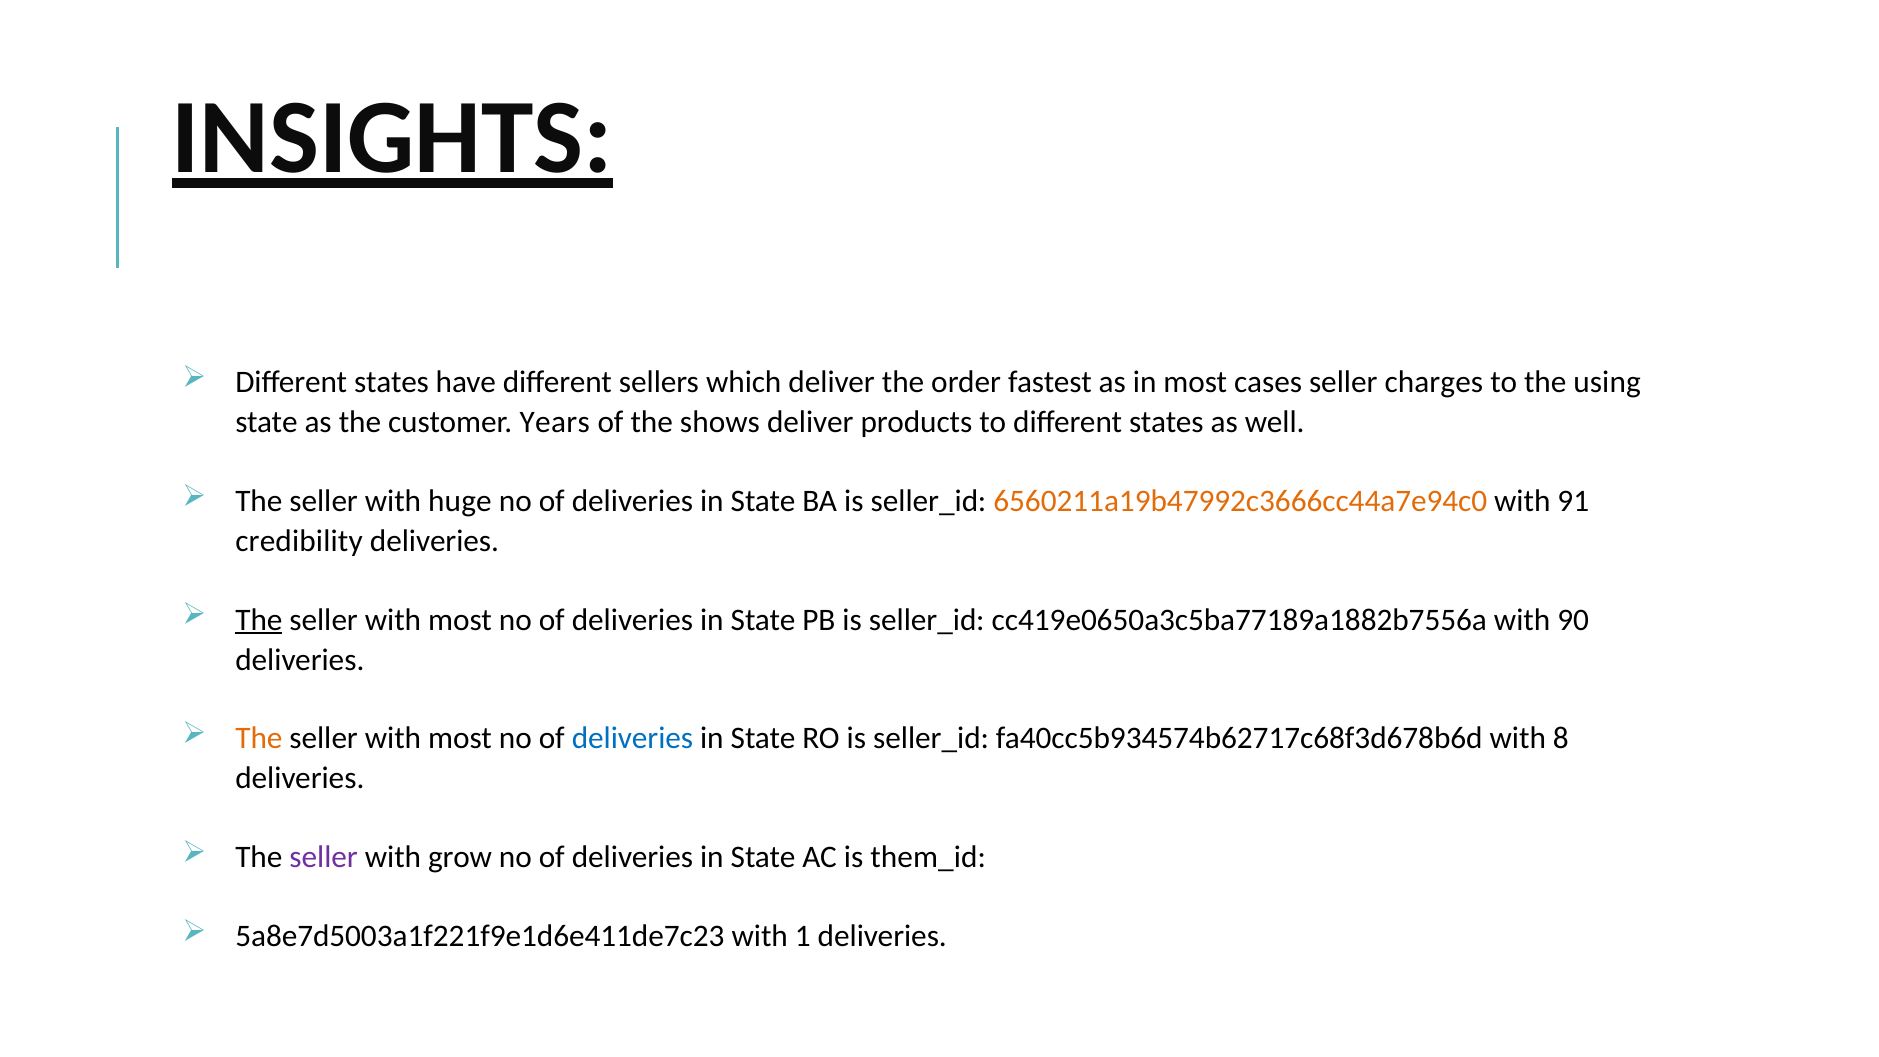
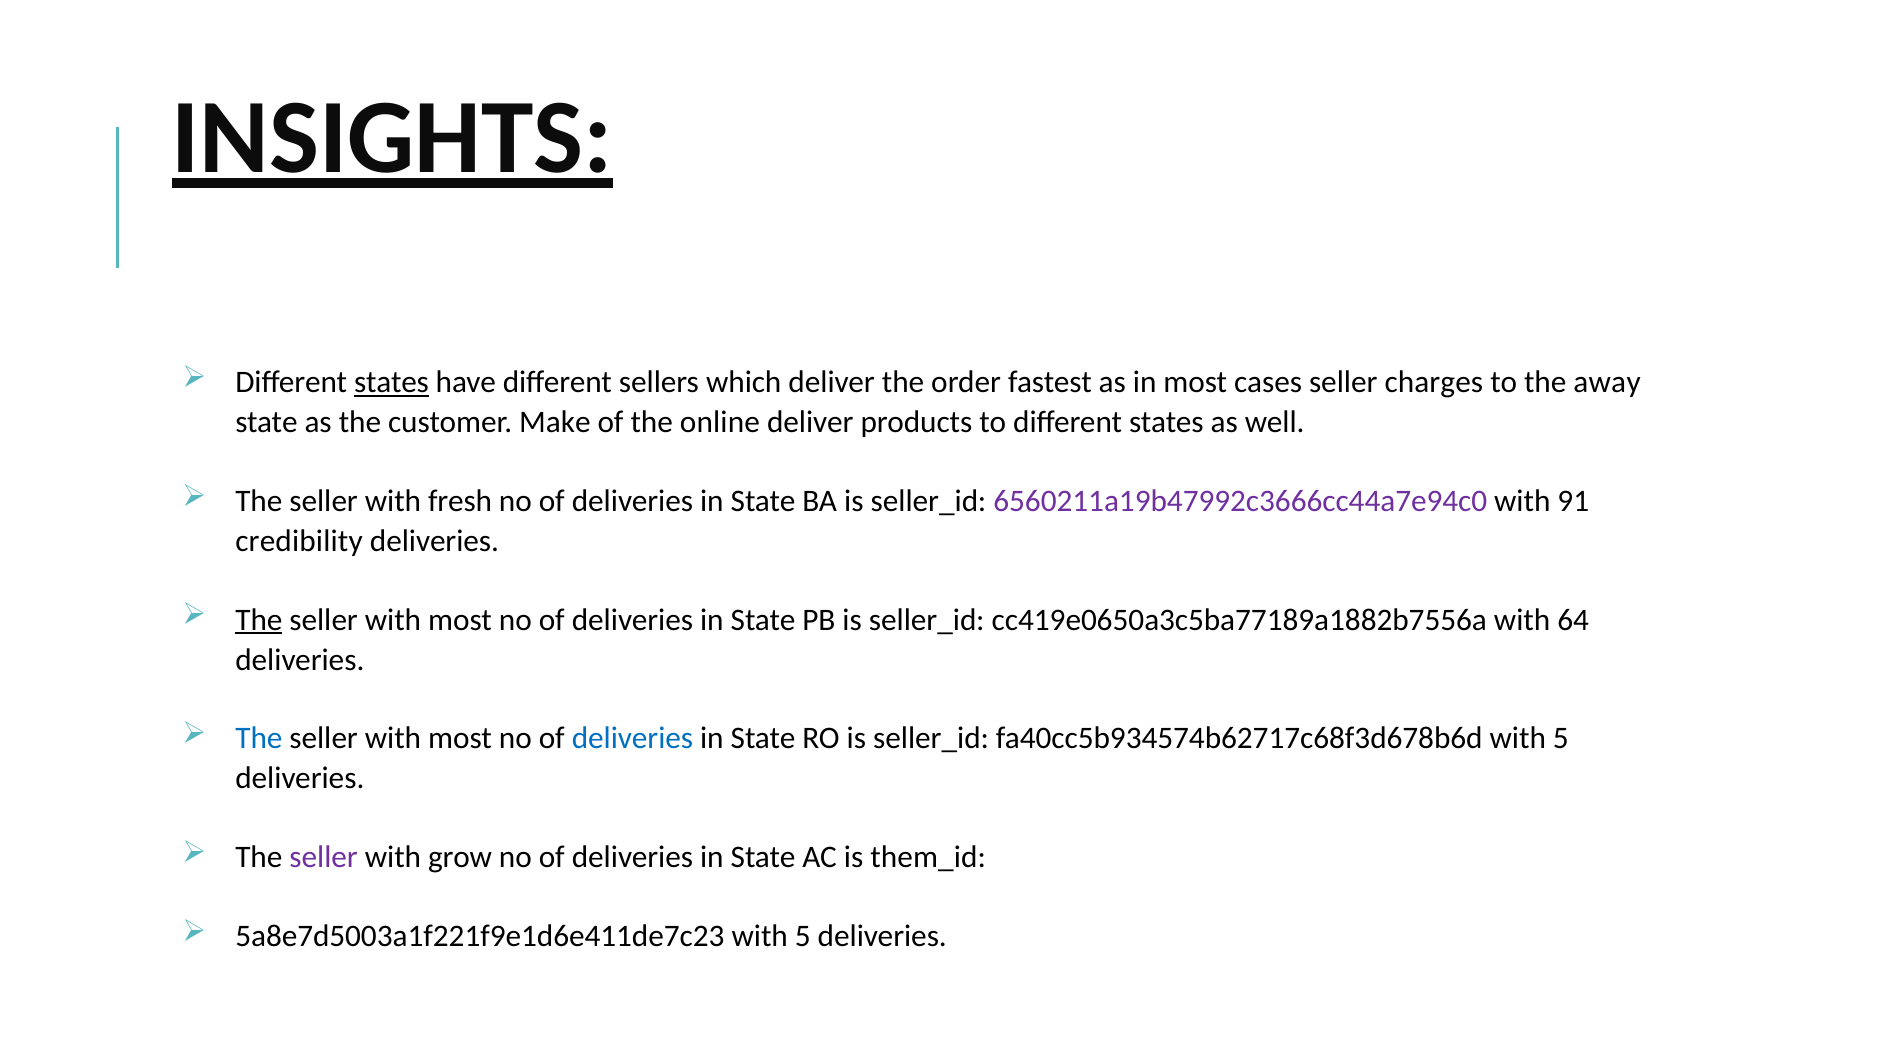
states at (392, 383) underline: none -> present
using: using -> away
Years: Years -> Make
shows: shows -> online
huge: huge -> fresh
6560211a19b47992c3666cc44a7e94c0 colour: orange -> purple
90: 90 -> 64
The at (259, 739) colour: orange -> blue
fa40cc5b934574b62717c68f3d678b6d with 8: 8 -> 5
5a8e7d5003a1f221f9e1d6e411de7c23 with 1: 1 -> 5
